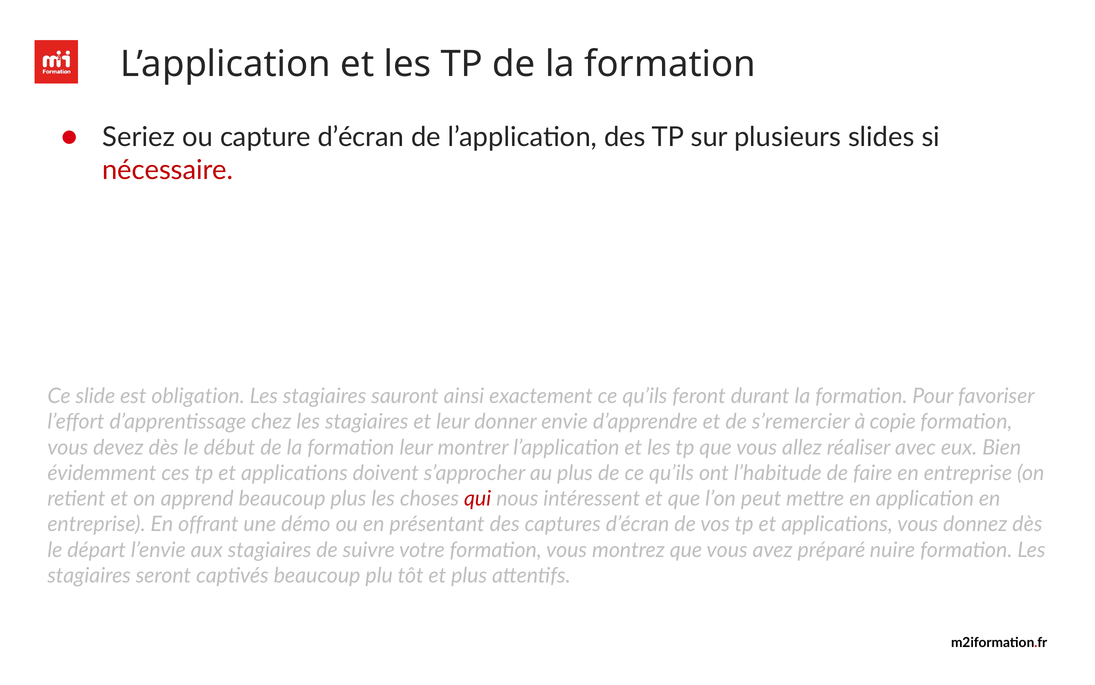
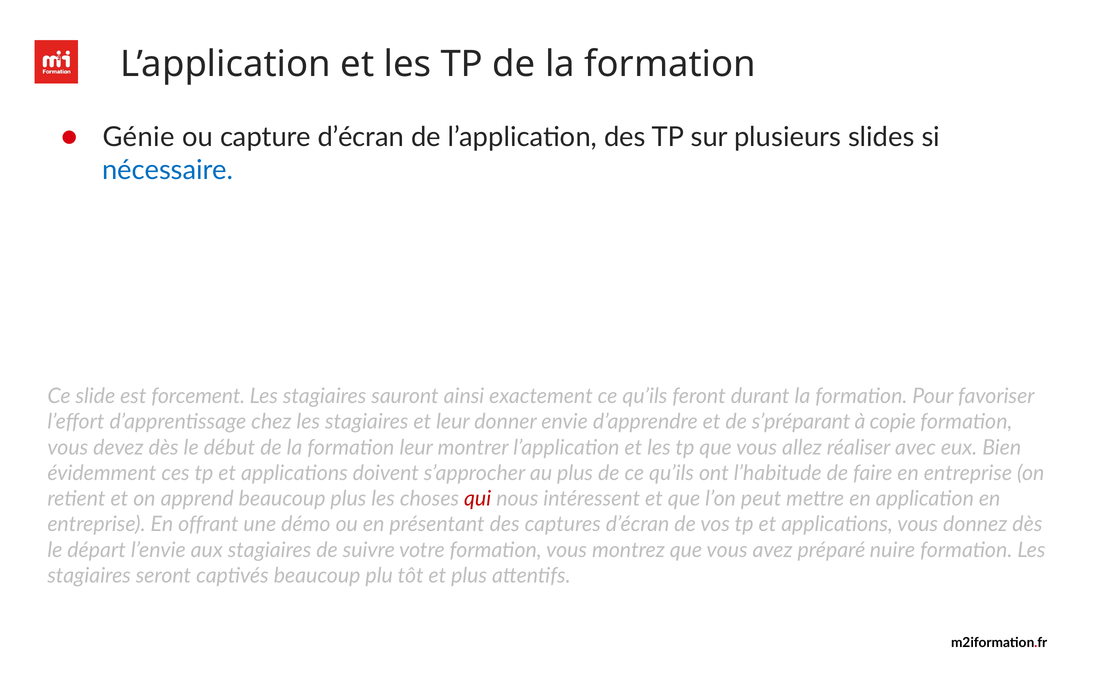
Seriez: Seriez -> Génie
nécessaire colour: red -> blue
obligation: obligation -> forcement
s’remercier: s’remercier -> s’préparant
